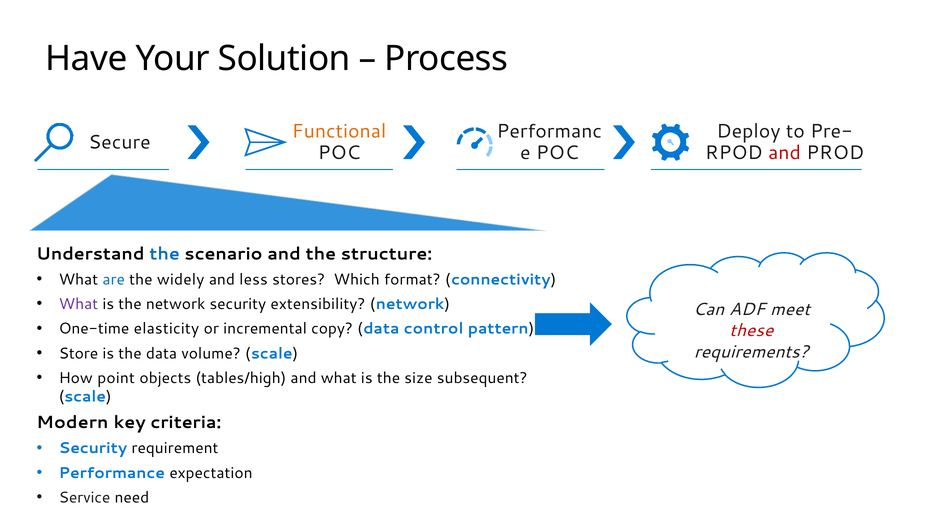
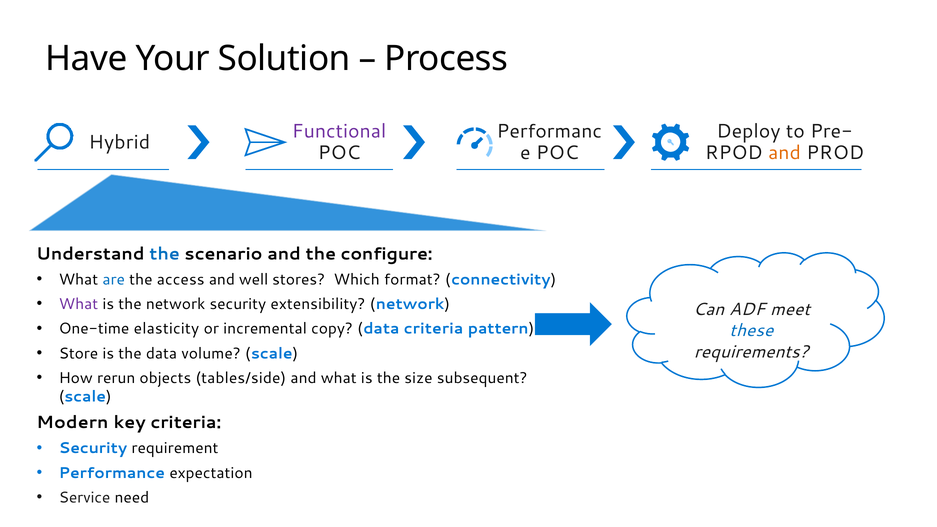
Functional colour: orange -> purple
Secure: Secure -> Hybrid
and at (785, 153) colour: red -> orange
structure: structure -> configure
widely: widely -> access
less: less -> well
data control: control -> criteria
these colour: red -> blue
point: point -> rerun
tables/high: tables/high -> tables/side
